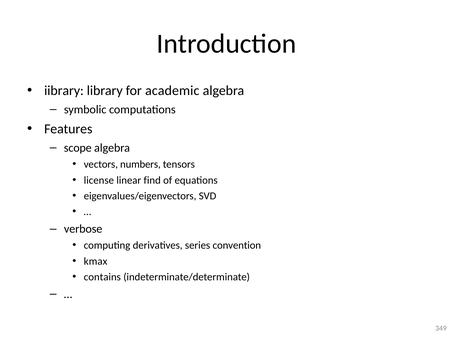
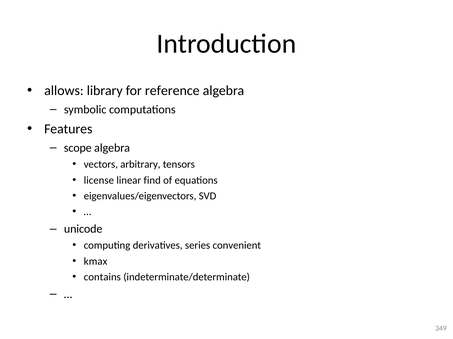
iibrary: iibrary -> allows
academic: academic -> reference
numbers: numbers -> arbitrary
verbose: verbose -> unicode
convention: convention -> convenient
